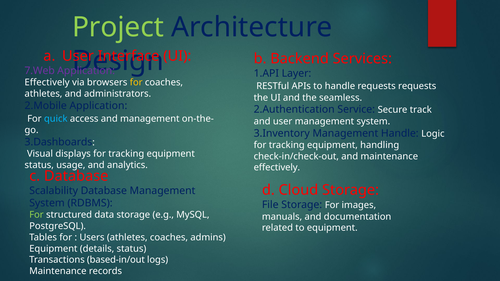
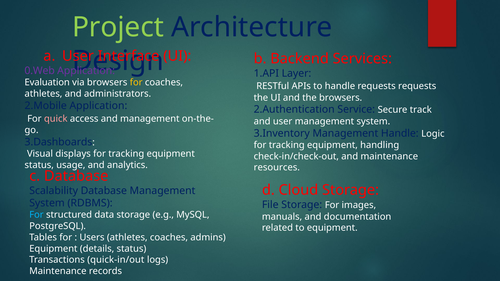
7.Web: 7.Web -> 0.Web
Effectively at (47, 83): Effectively -> Evaluation
the seamless: seamless -> browsers
quick colour: light blue -> pink
effectively at (277, 168): effectively -> resources
For at (36, 215) colour: light green -> light blue
based-in/out: based-in/out -> quick-in/out
